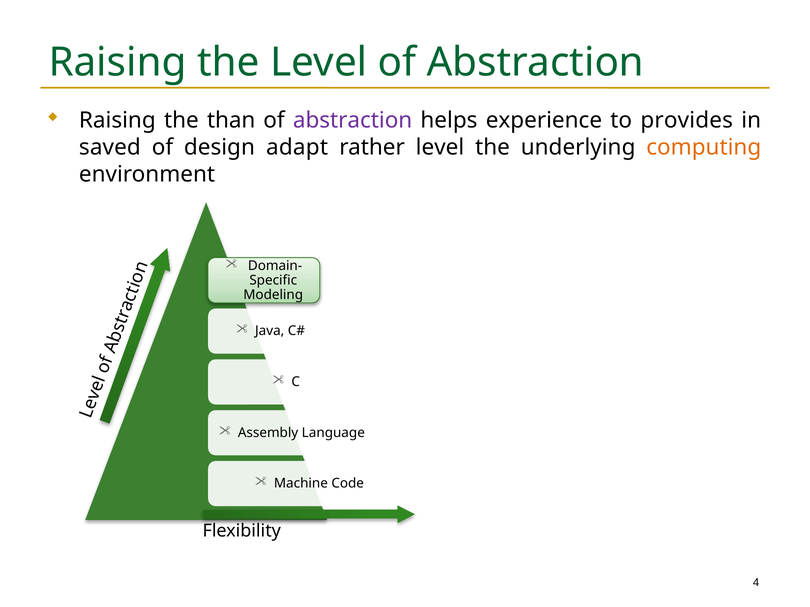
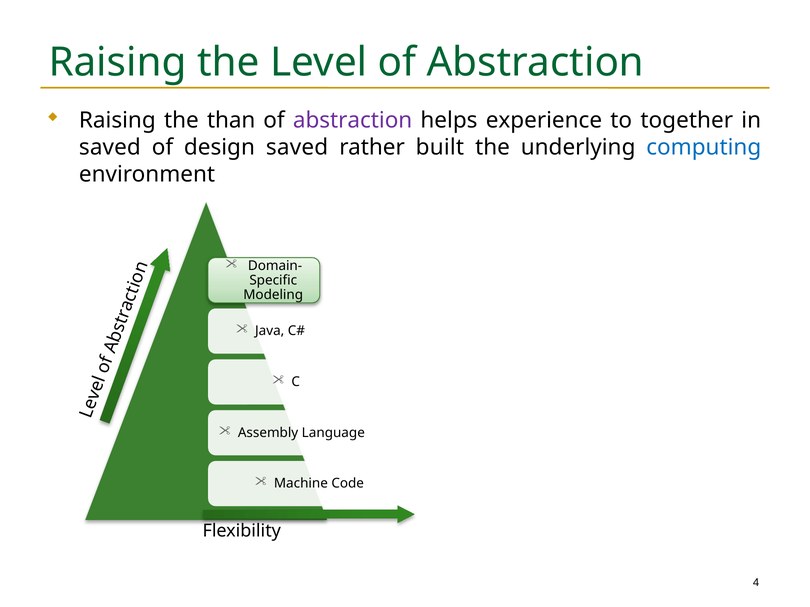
provides: provides -> together
design adapt: adapt -> saved
rather level: level -> built
computing colour: orange -> blue
